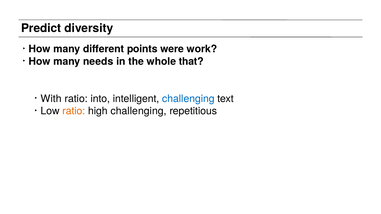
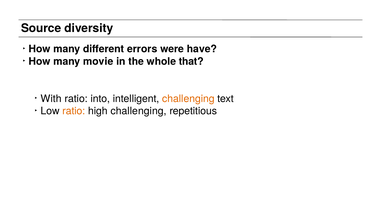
Predict: Predict -> Source
points: points -> errors
work: work -> have
needs: needs -> movie
challenging at (188, 99) colour: blue -> orange
